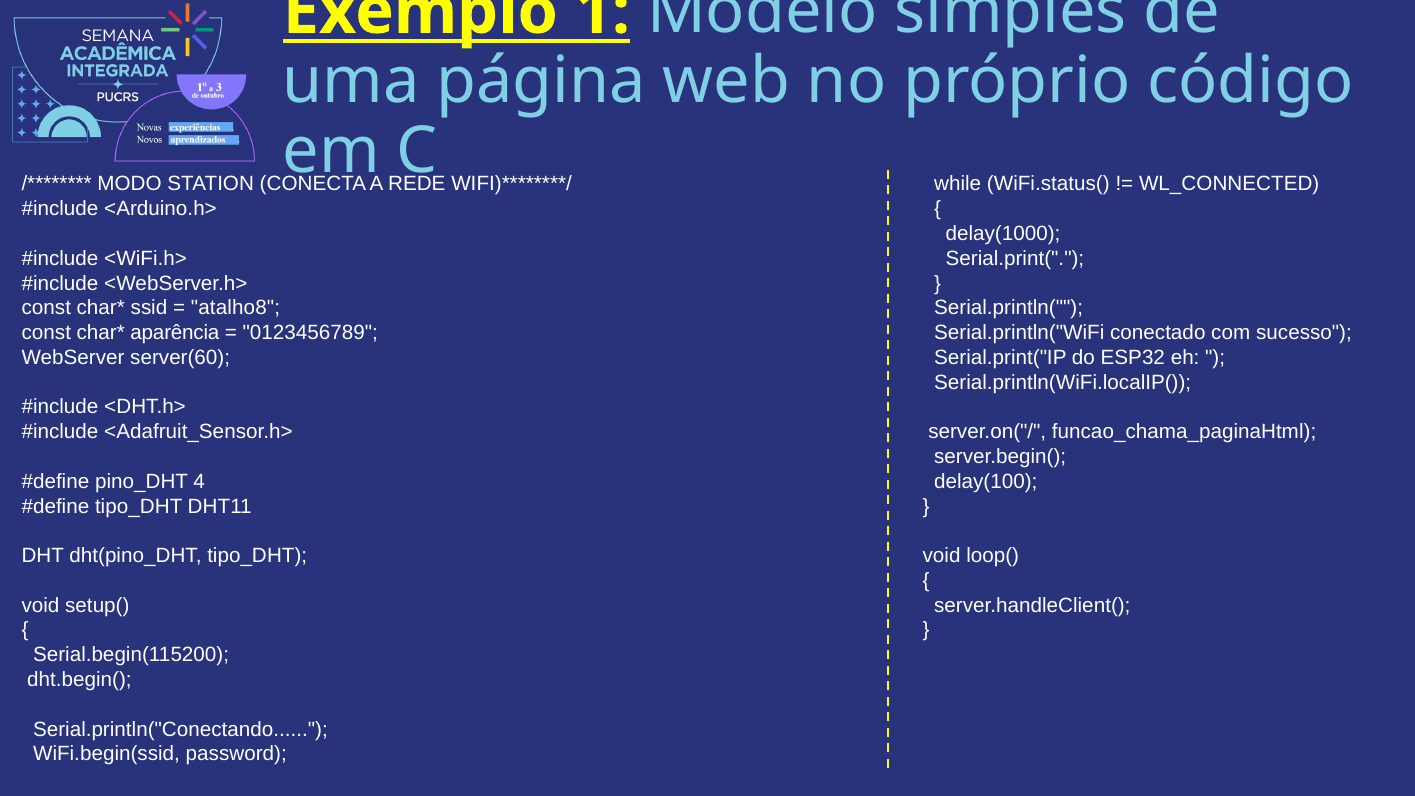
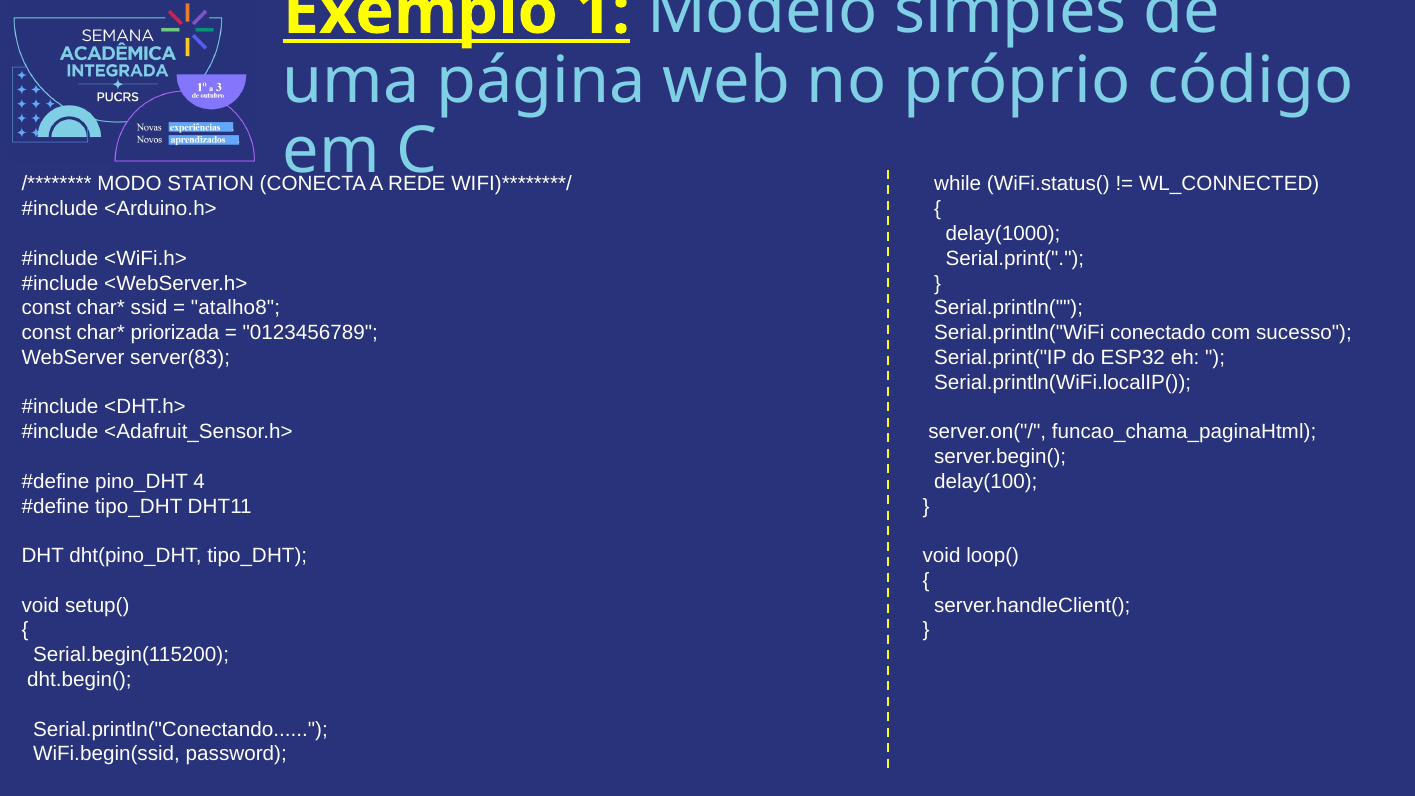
aparência: aparência -> priorizada
server(60: server(60 -> server(83
